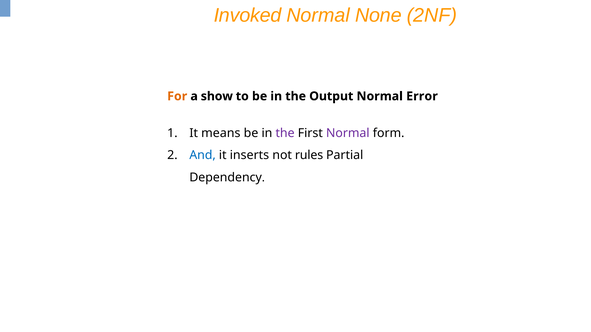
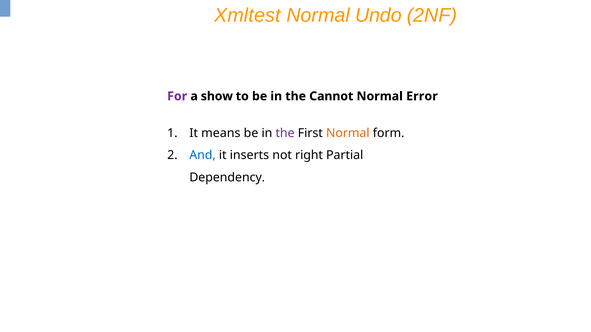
Invoked: Invoked -> Xmltest
None: None -> Undo
For colour: orange -> purple
Output: Output -> Cannot
Normal at (348, 133) colour: purple -> orange
rules: rules -> right
